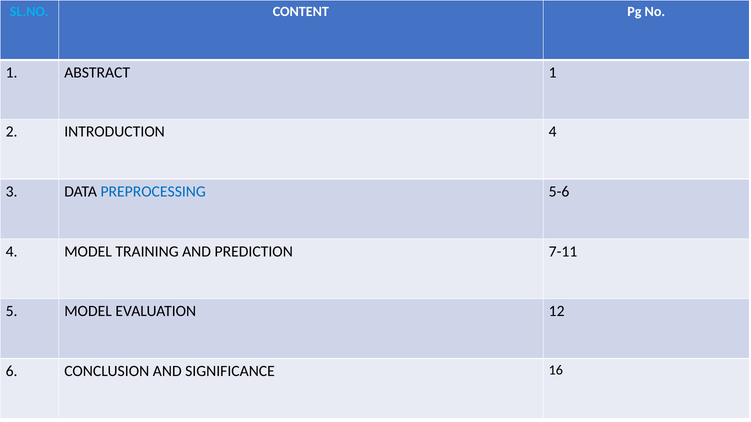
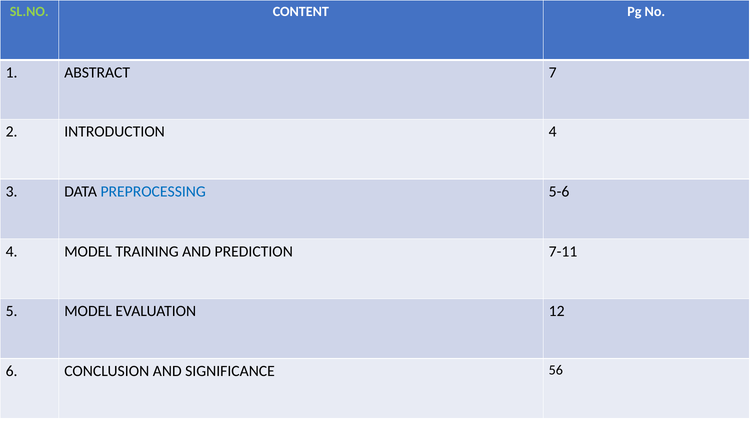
SL.NO colour: light blue -> light green
ABSTRACT 1: 1 -> 7
16: 16 -> 56
